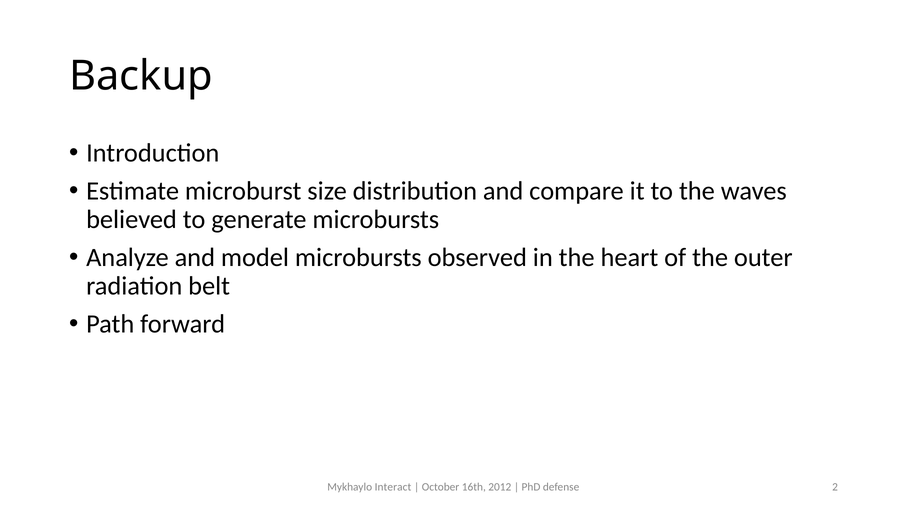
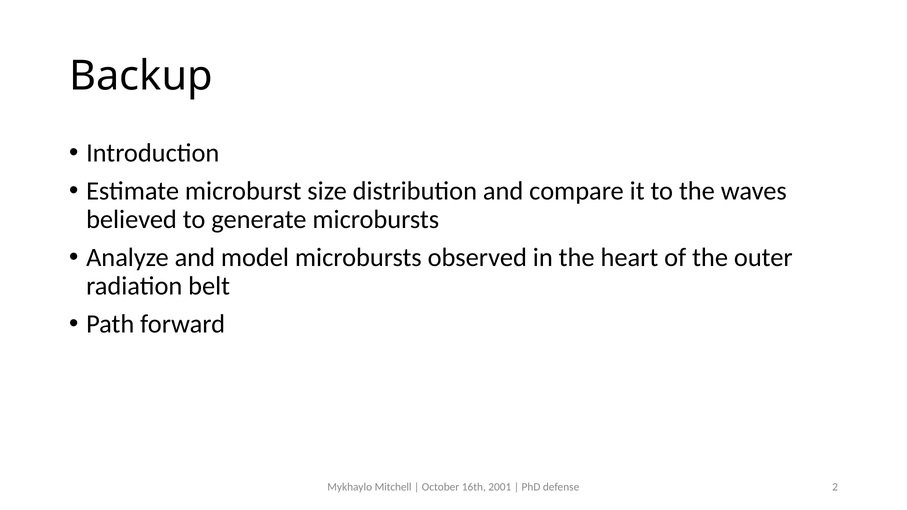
Interact: Interact -> Mitchell
2012: 2012 -> 2001
